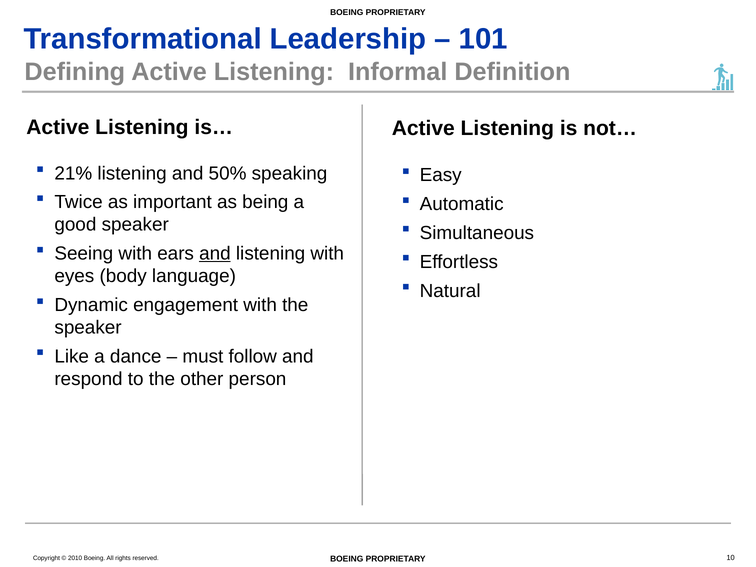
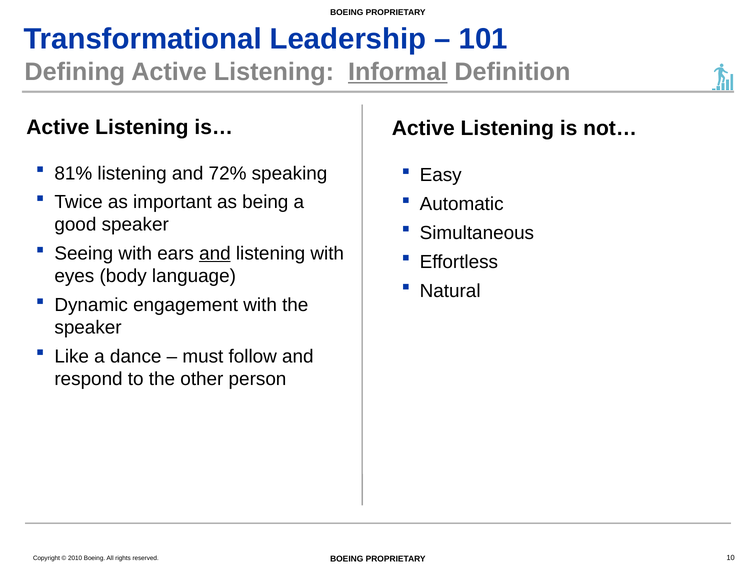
Informal underline: none -> present
21%: 21% -> 81%
50%: 50% -> 72%
